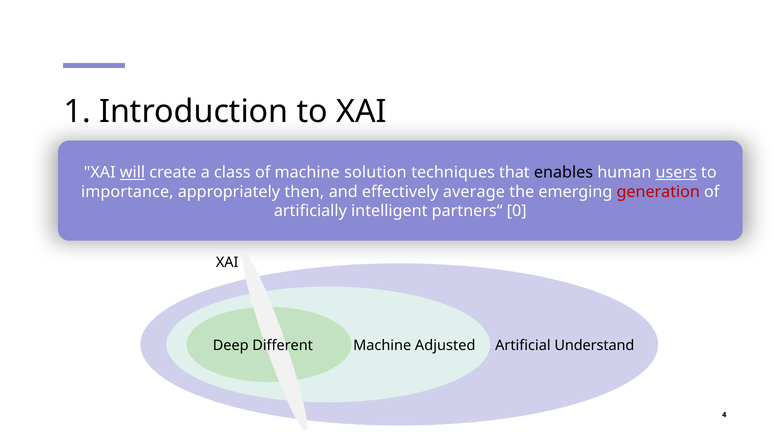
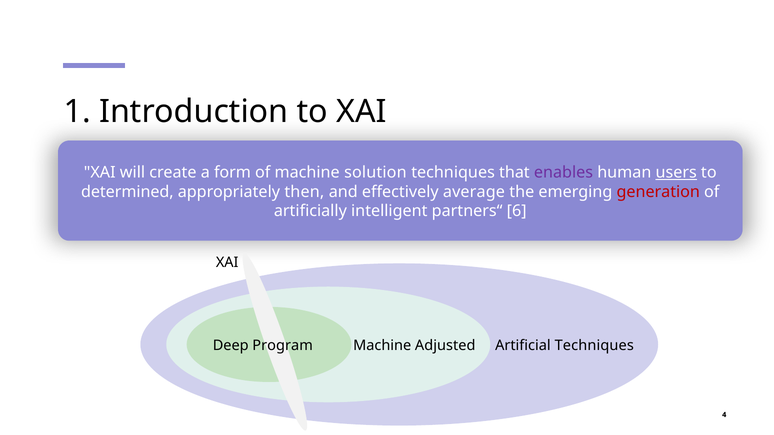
will underline: present -> none
class: class -> form
enables colour: black -> purple
importance: importance -> determined
0: 0 -> 6
Different: Different -> Program
Artificial Understand: Understand -> Techniques
